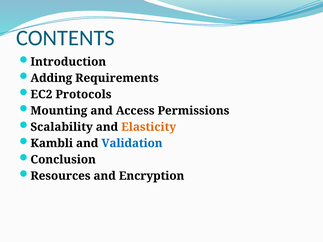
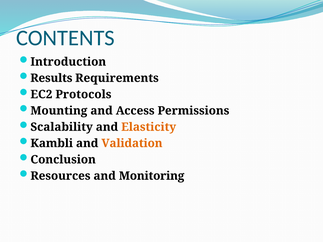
Adding: Adding -> Results
Validation colour: blue -> orange
Encryption: Encryption -> Monitoring
